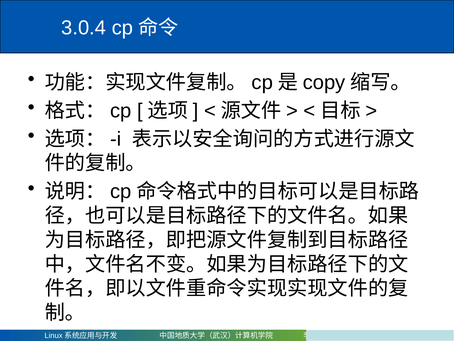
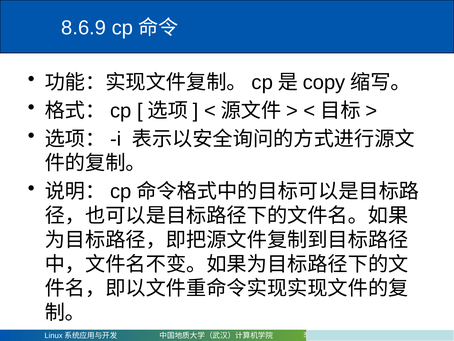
3.0.4: 3.0.4 -> 8.6.9
